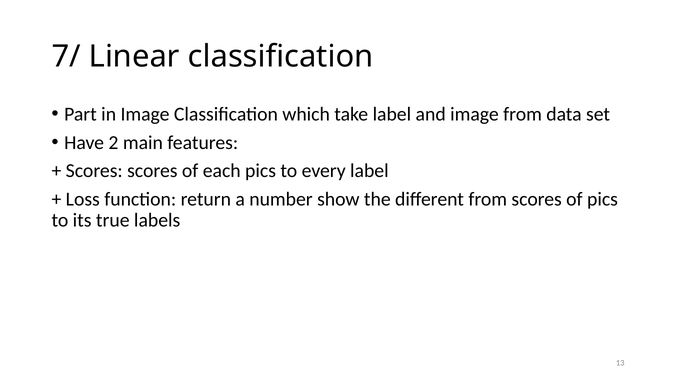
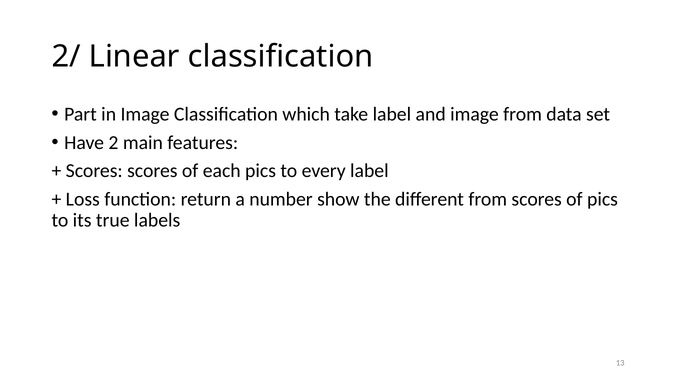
7/: 7/ -> 2/
